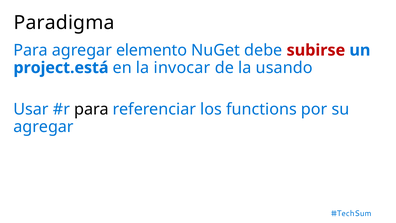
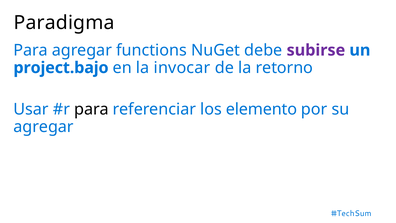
elemento: elemento -> functions
subirse colour: red -> purple
project.está: project.está -> project.bajo
usando: usando -> retorno
functions: functions -> elemento
